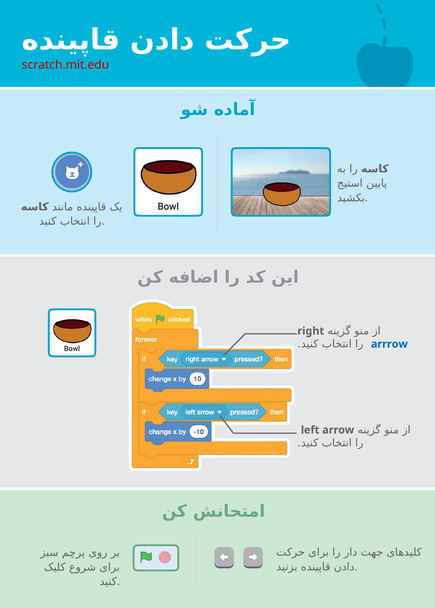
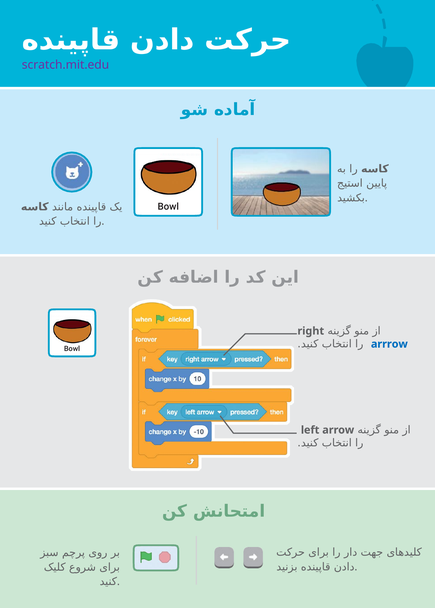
scratch.mit.edu colour: red -> purple
